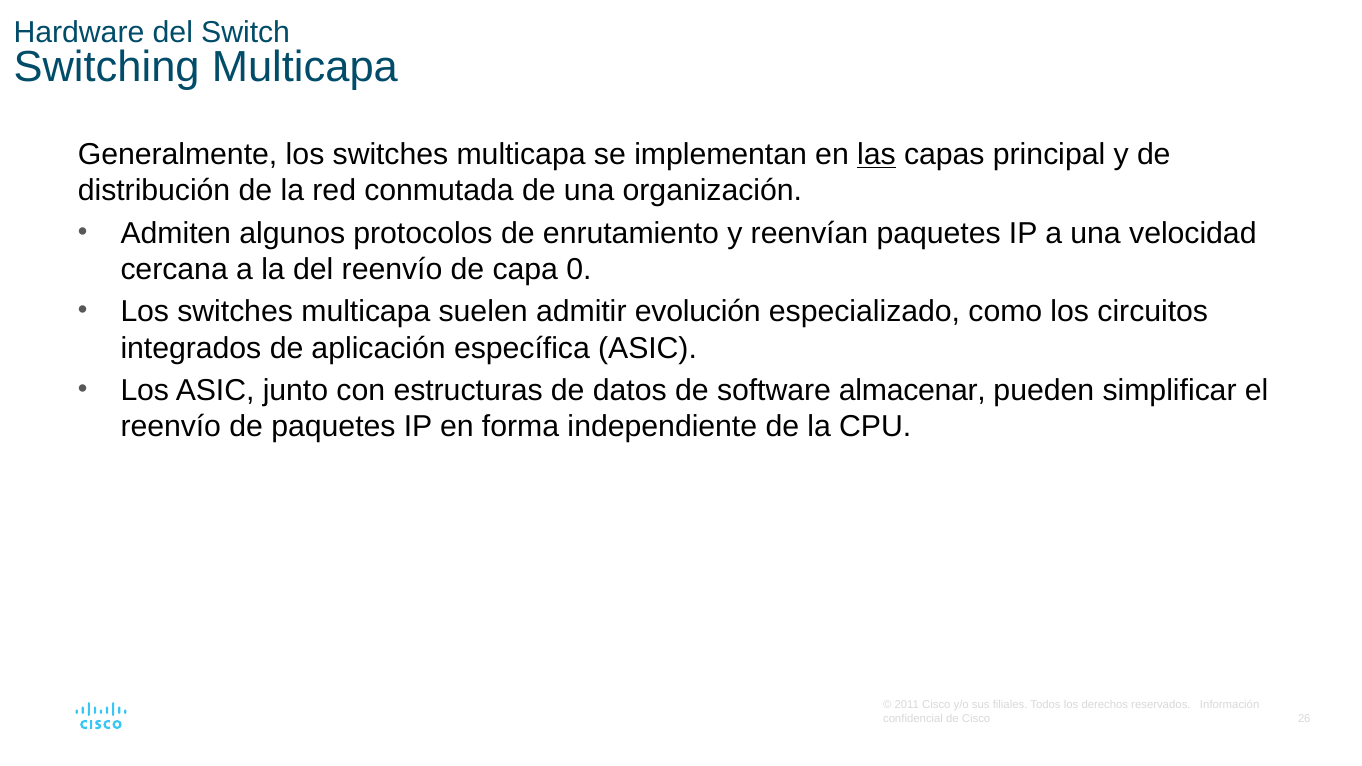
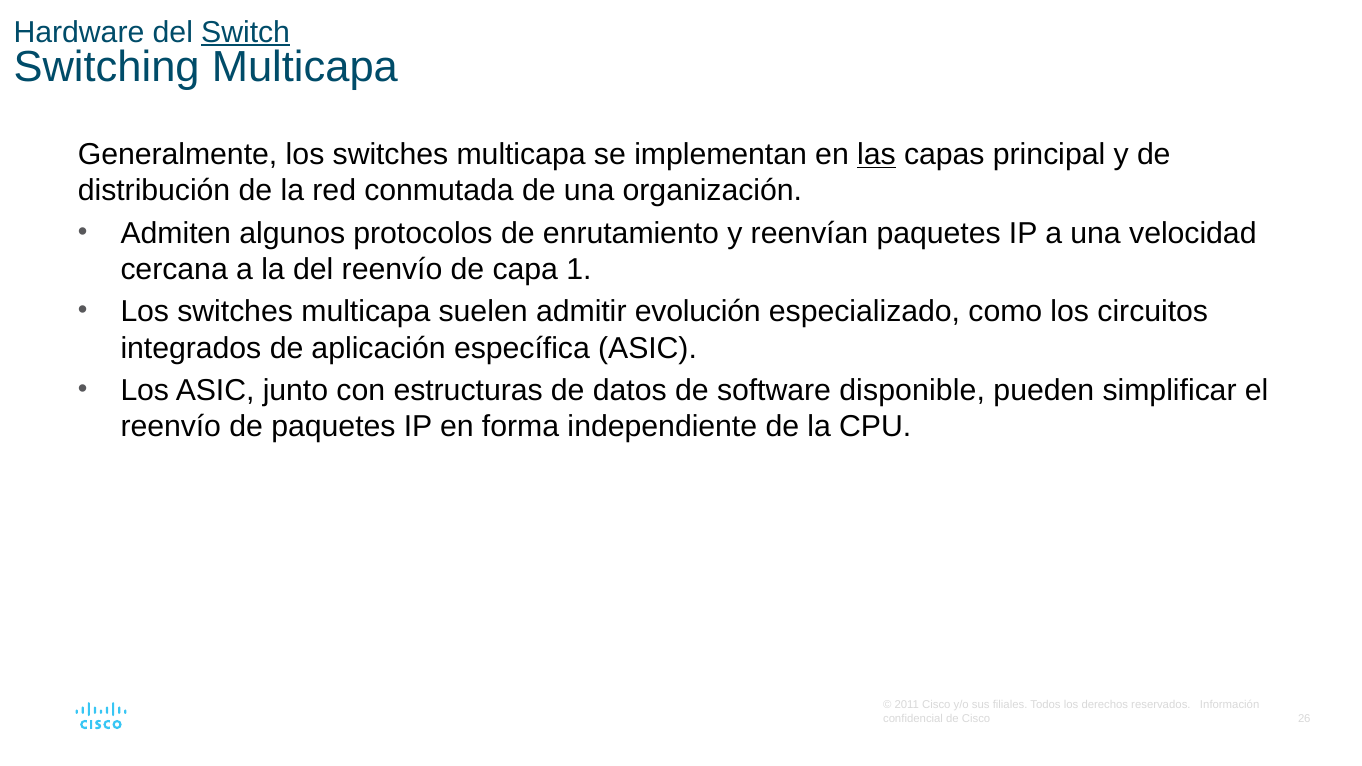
Switch underline: none -> present
0: 0 -> 1
almacenar: almacenar -> disponible
